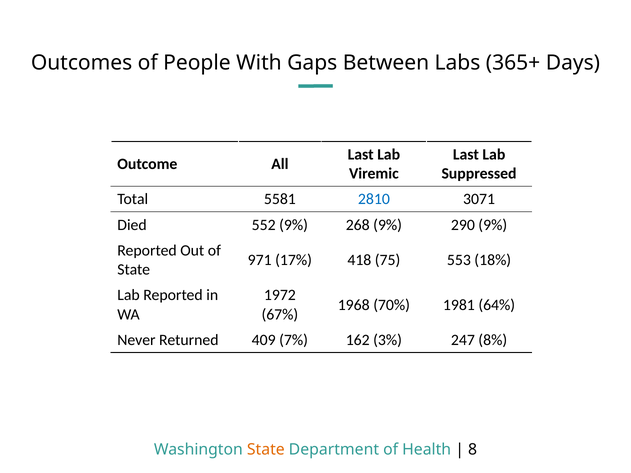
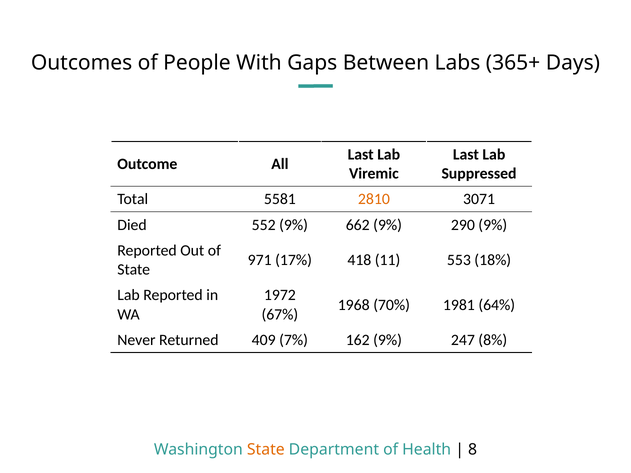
2810 colour: blue -> orange
268: 268 -> 662
75: 75 -> 11
162 3%: 3% -> 9%
